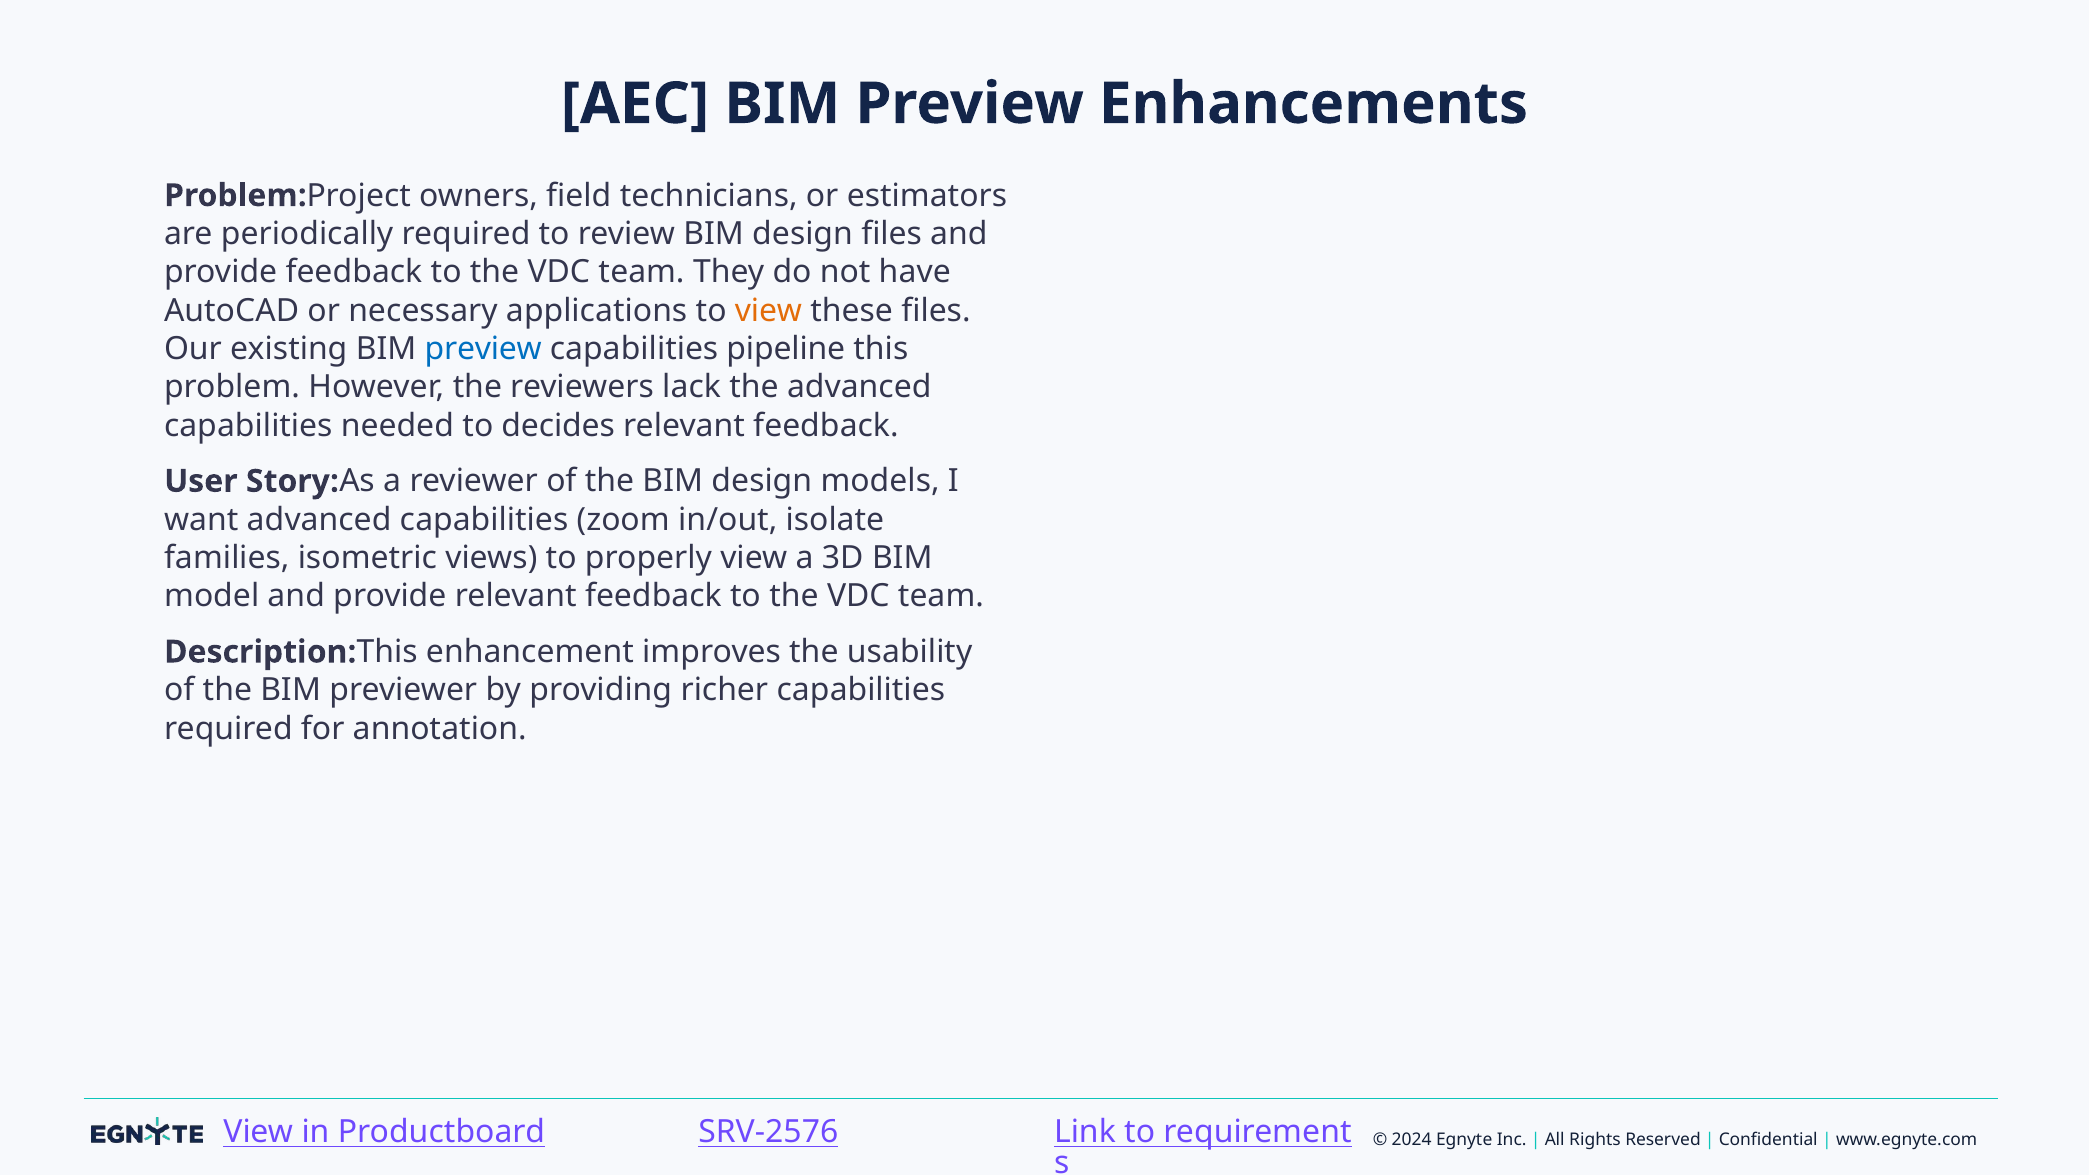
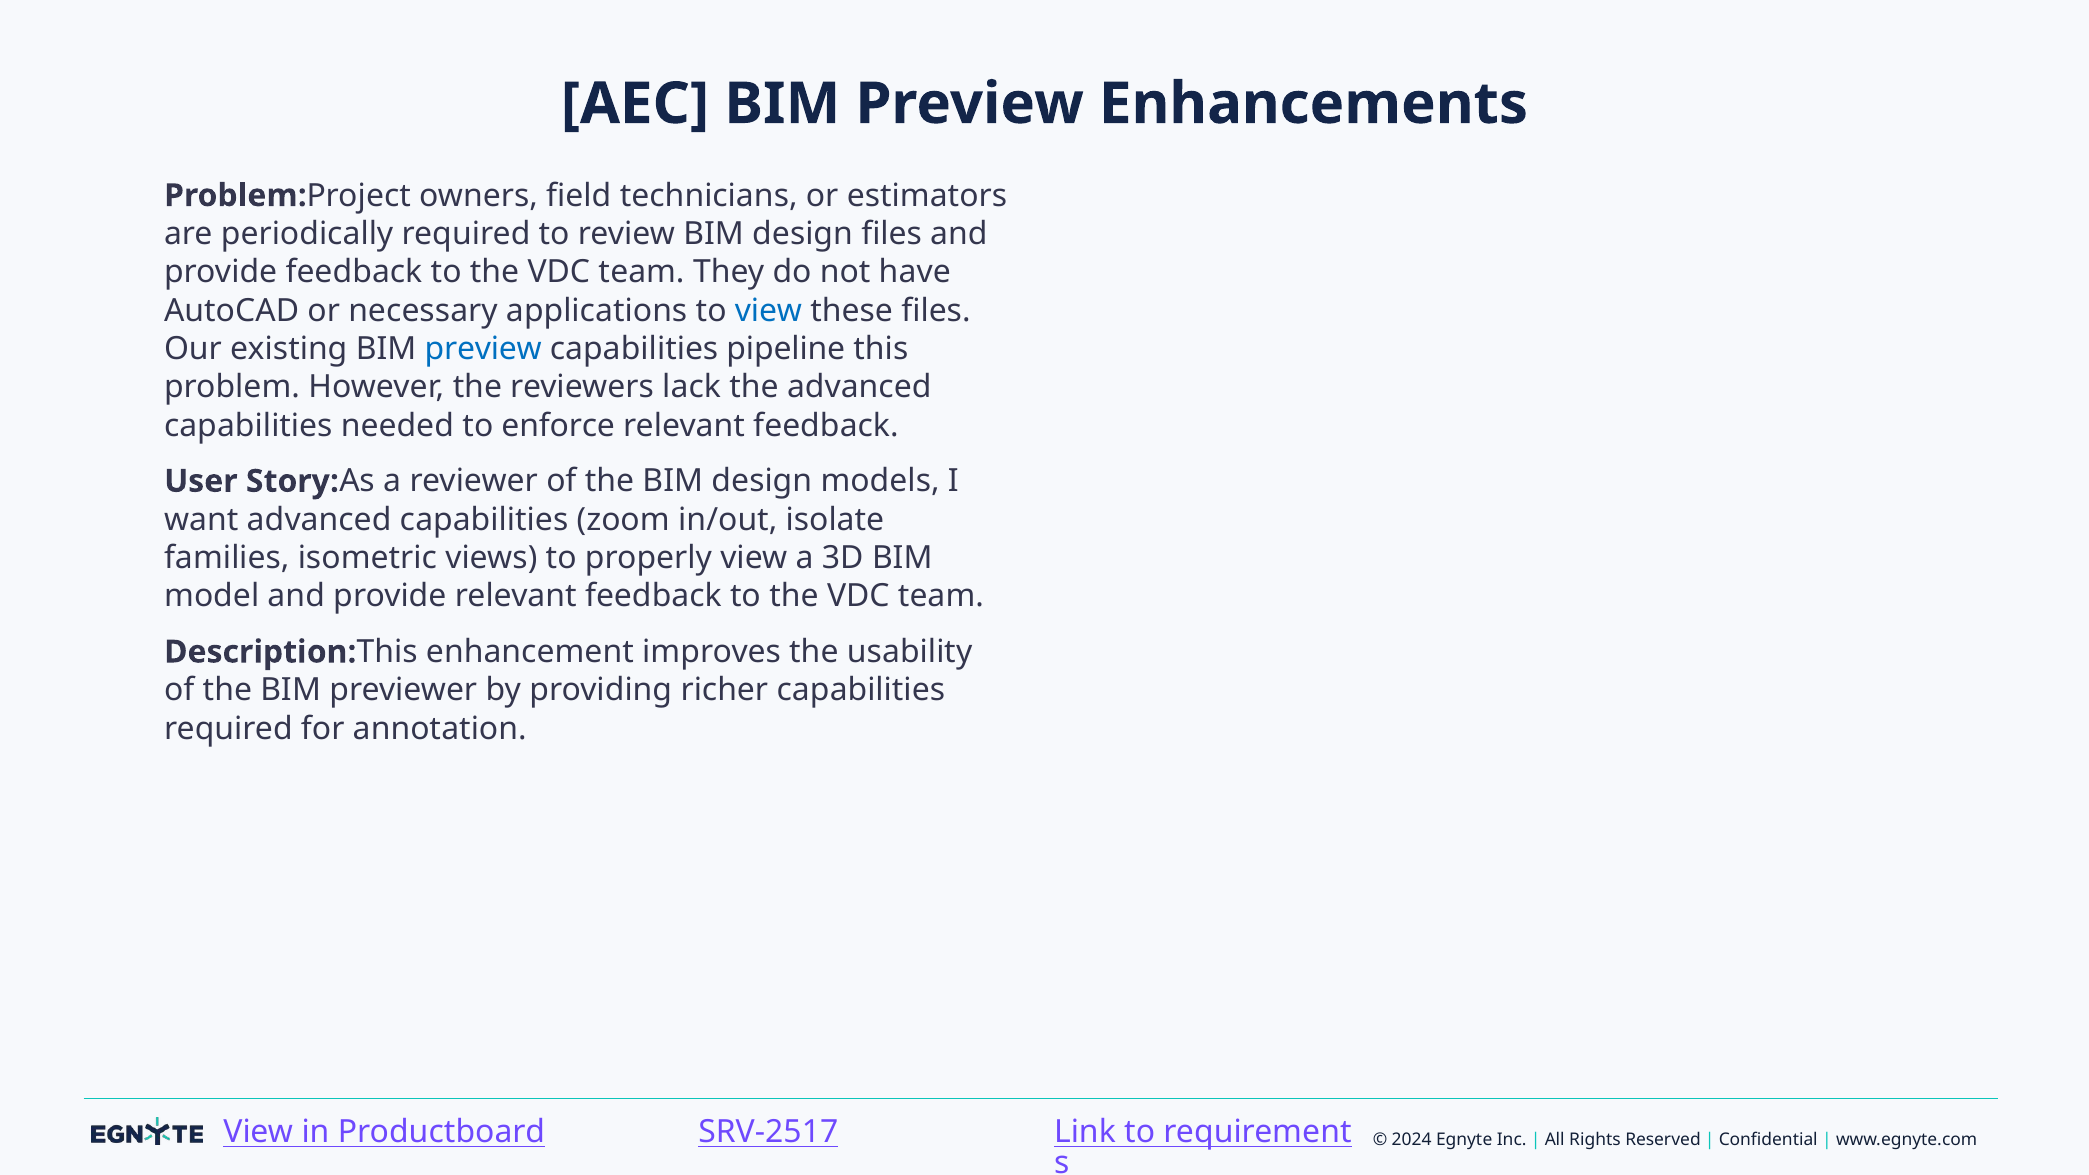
view at (768, 311) colour: orange -> blue
decides: decides -> enforce
SRV-2576: SRV-2576 -> SRV-2517
